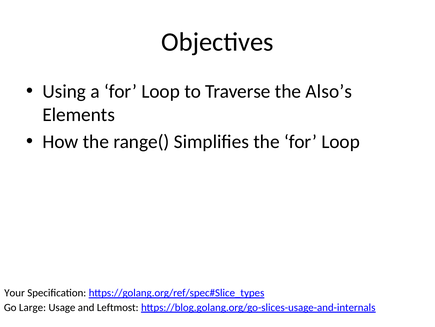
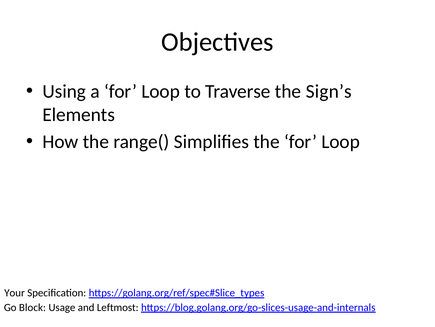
Also’s: Also’s -> Sign’s
Large: Large -> Block
